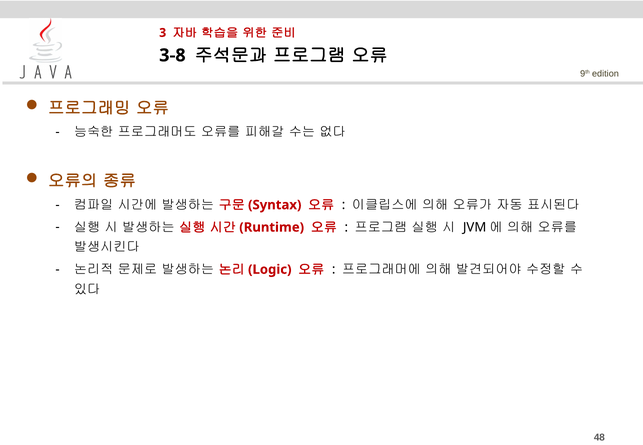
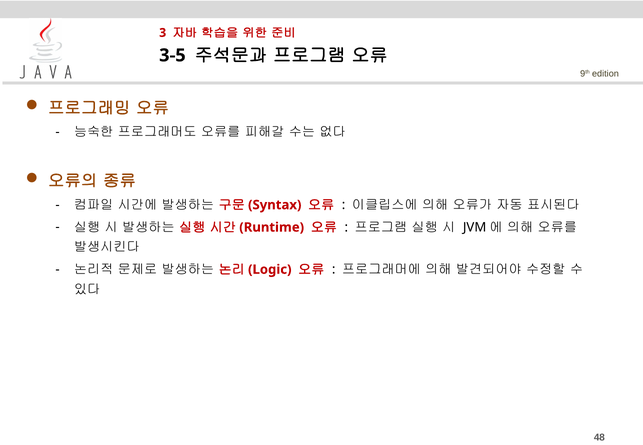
3-8: 3-8 -> 3-5
